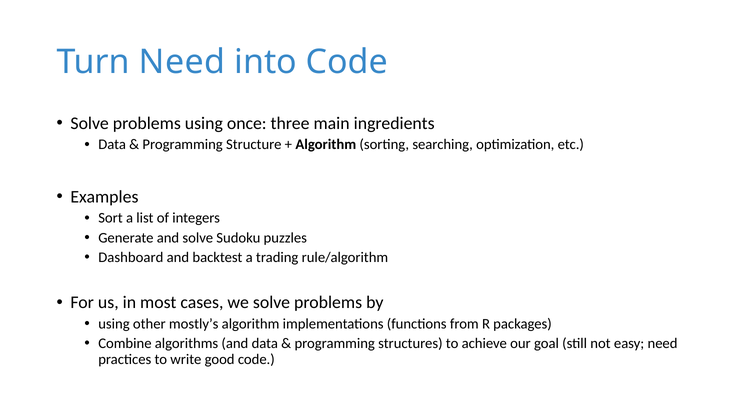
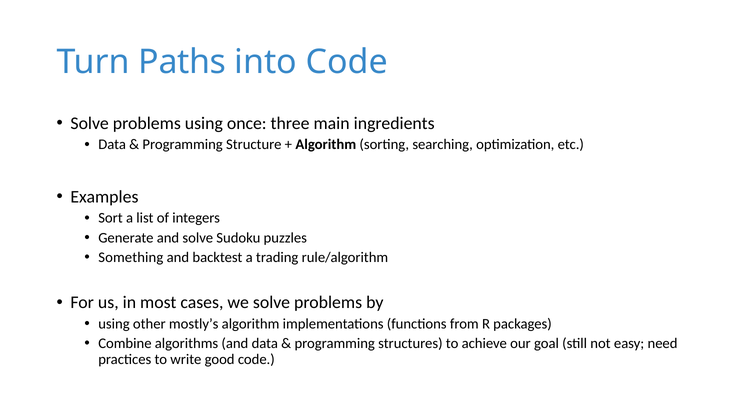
Turn Need: Need -> Paths
Dashboard: Dashboard -> Something
